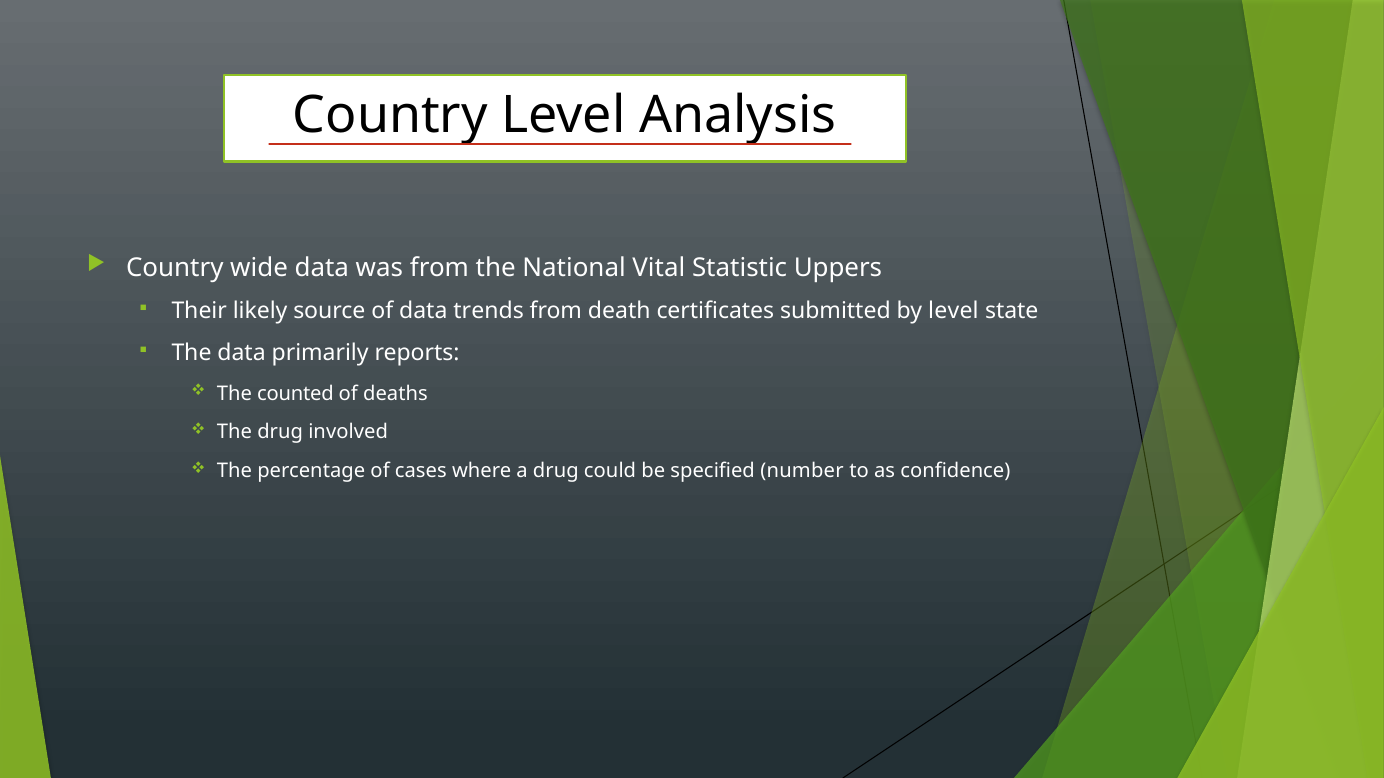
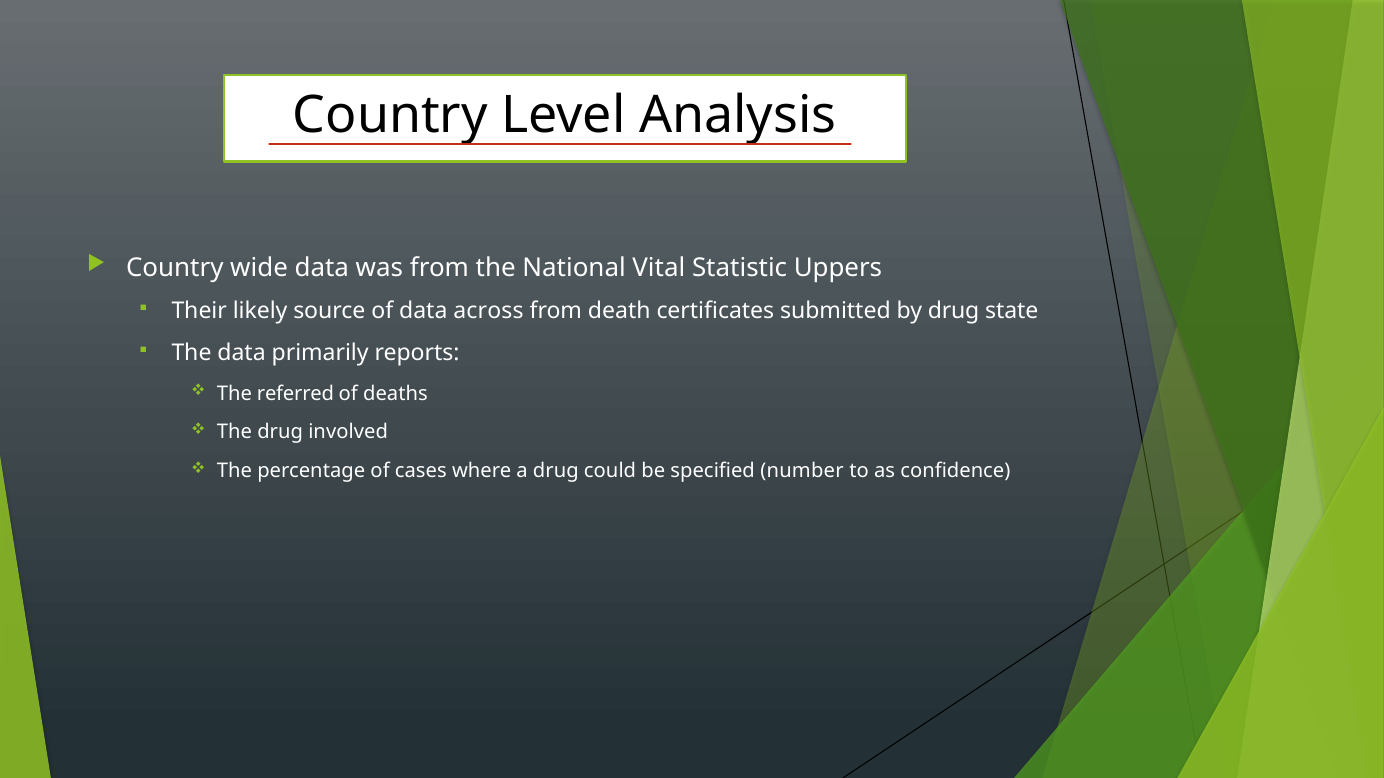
trends: trends -> across
by level: level -> drug
counted: counted -> referred
